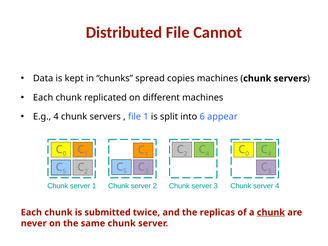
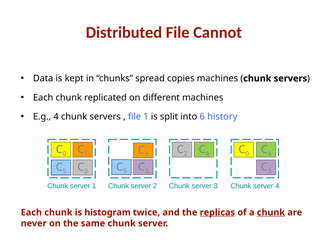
appear: appear -> history
submitted: submitted -> histogram
replicas underline: none -> present
